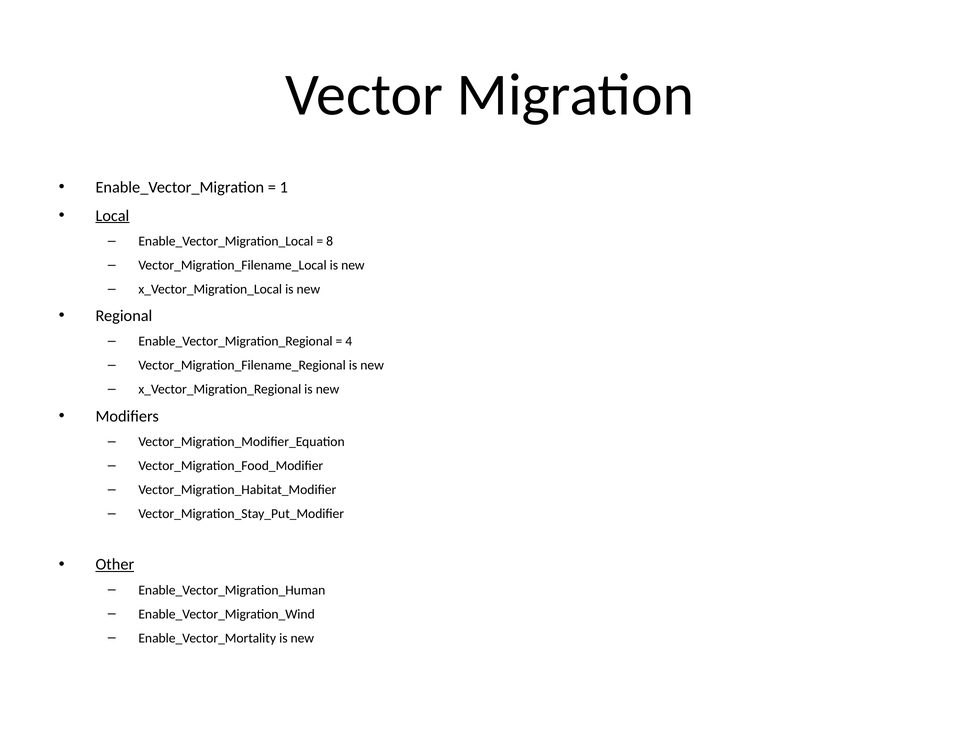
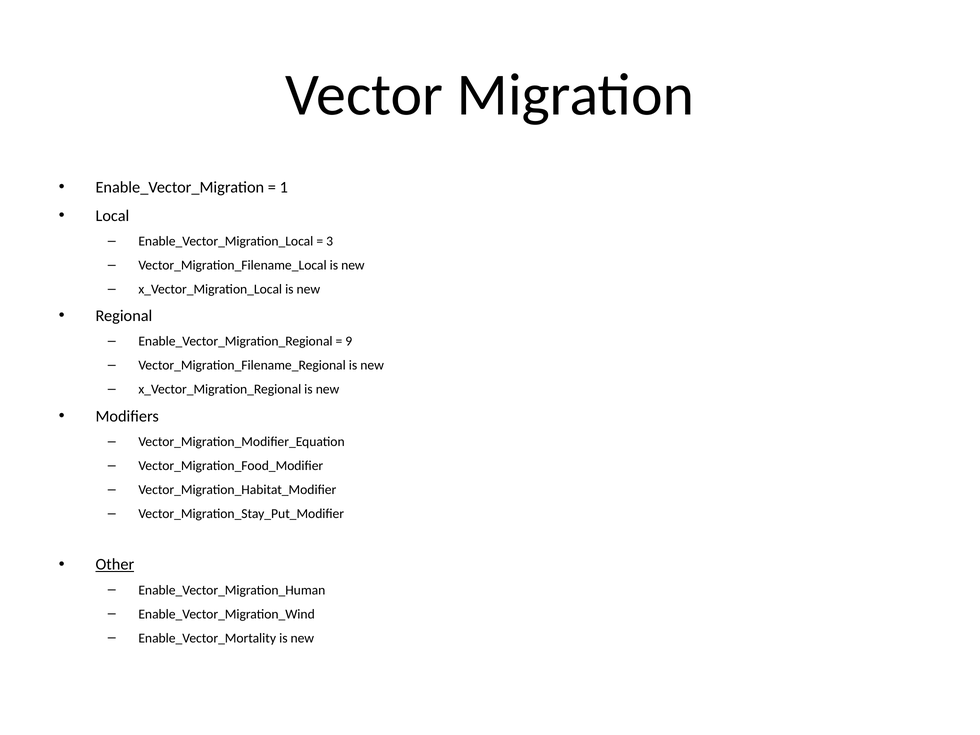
Local underline: present -> none
8: 8 -> 3
4: 4 -> 9
